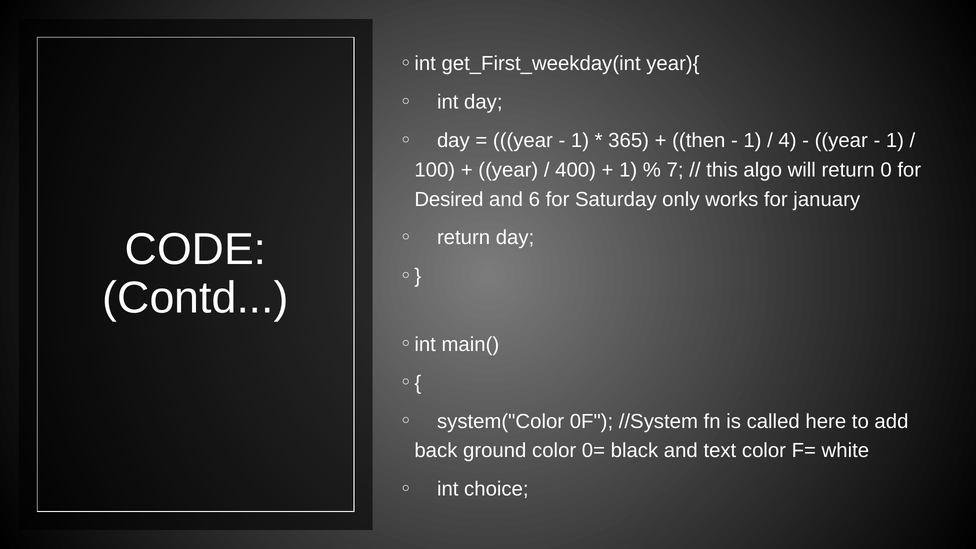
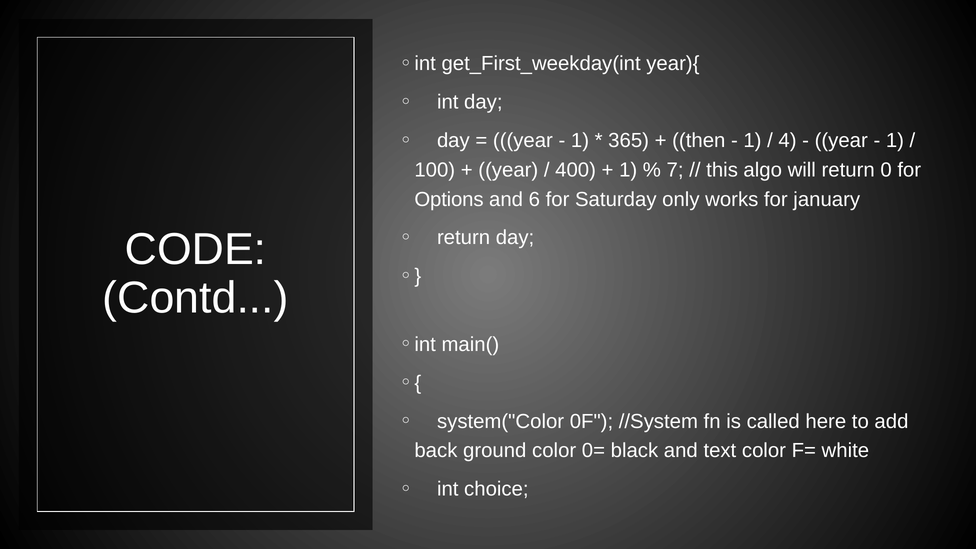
Desired: Desired -> Options
